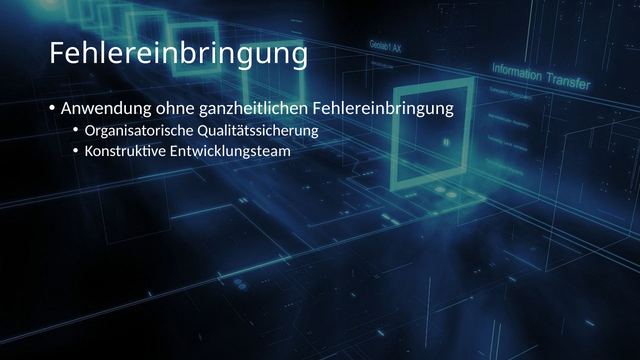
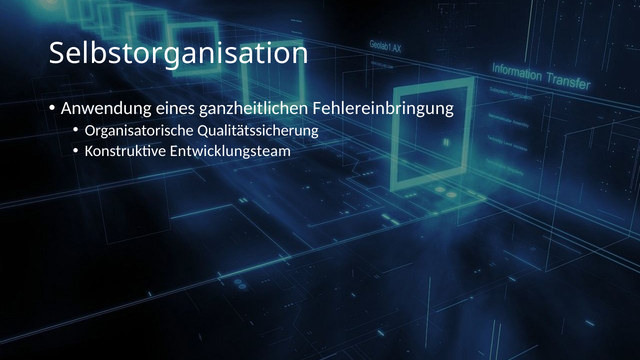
Fehlereinbringung at (179, 54): Fehlereinbringung -> Selbstorganisation
ohne: ohne -> eines
